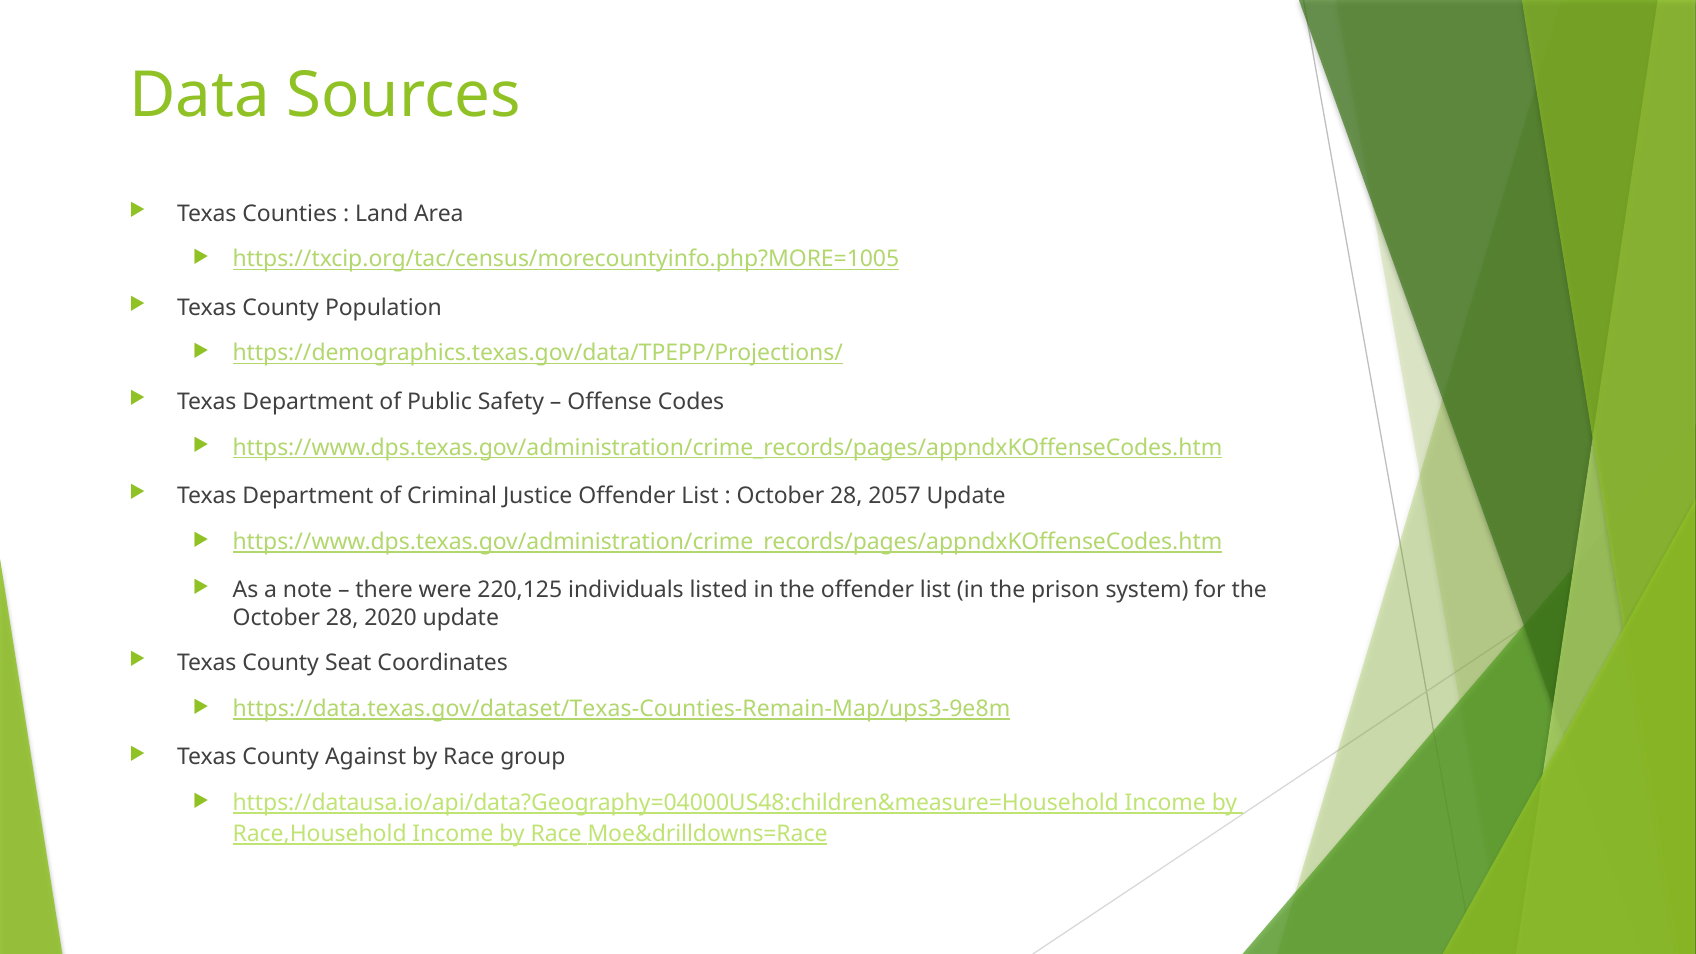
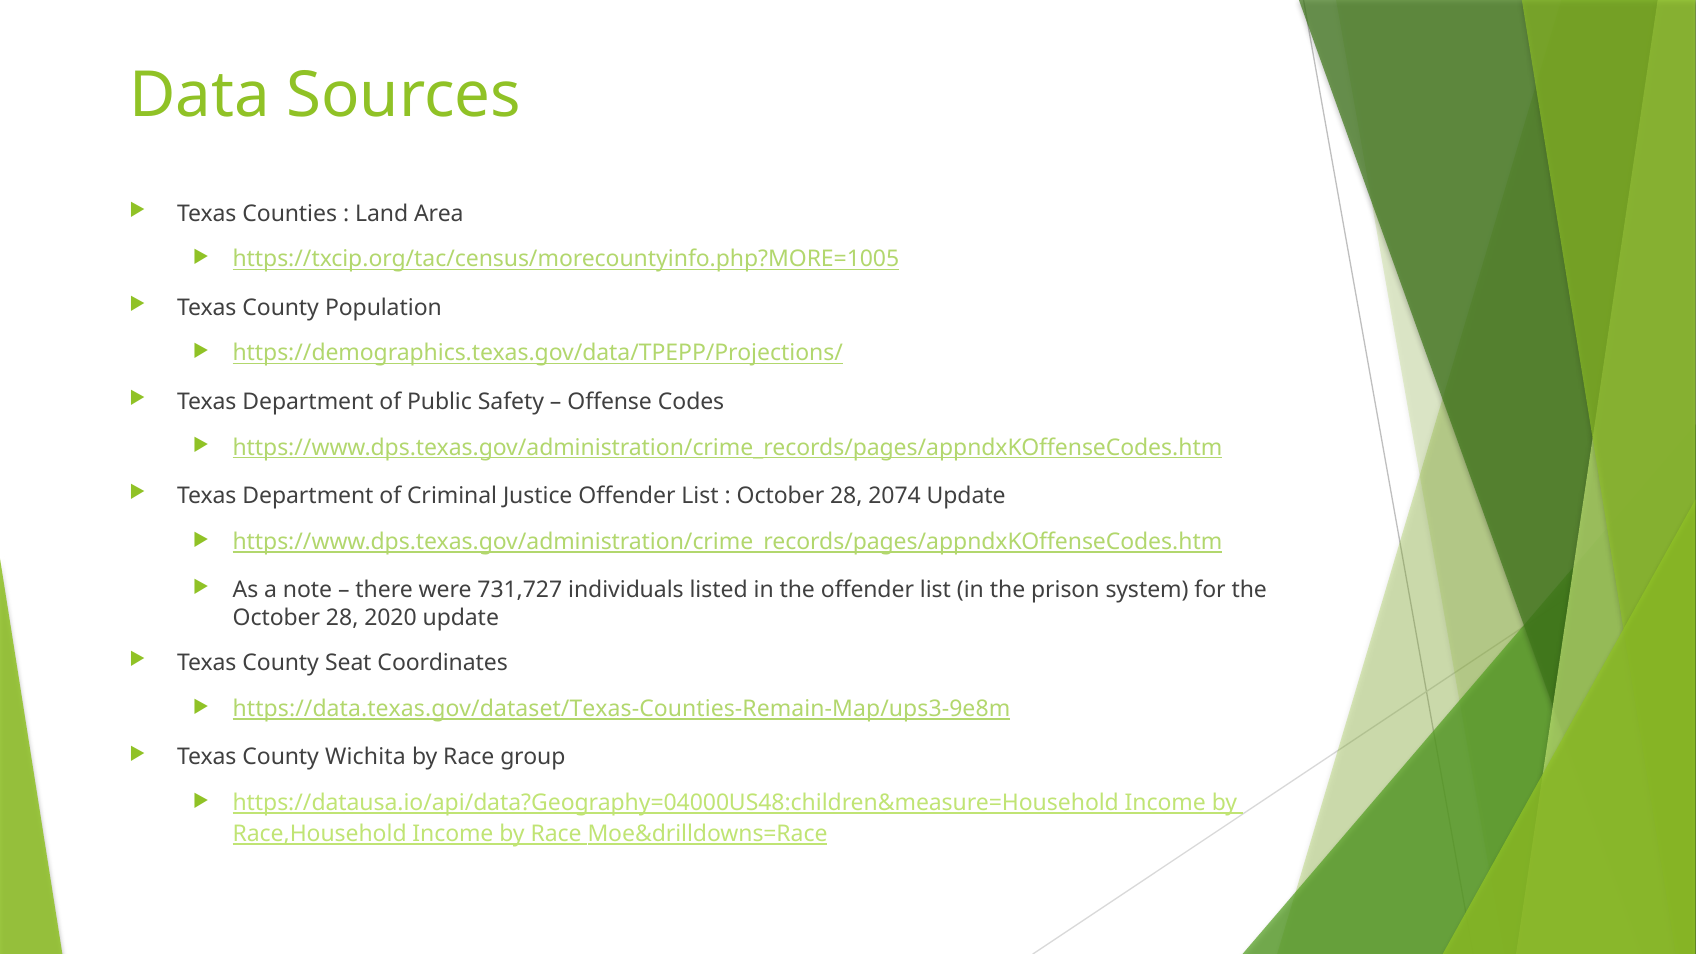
2057: 2057 -> 2074
220,125: 220,125 -> 731,727
Against: Against -> Wichita
